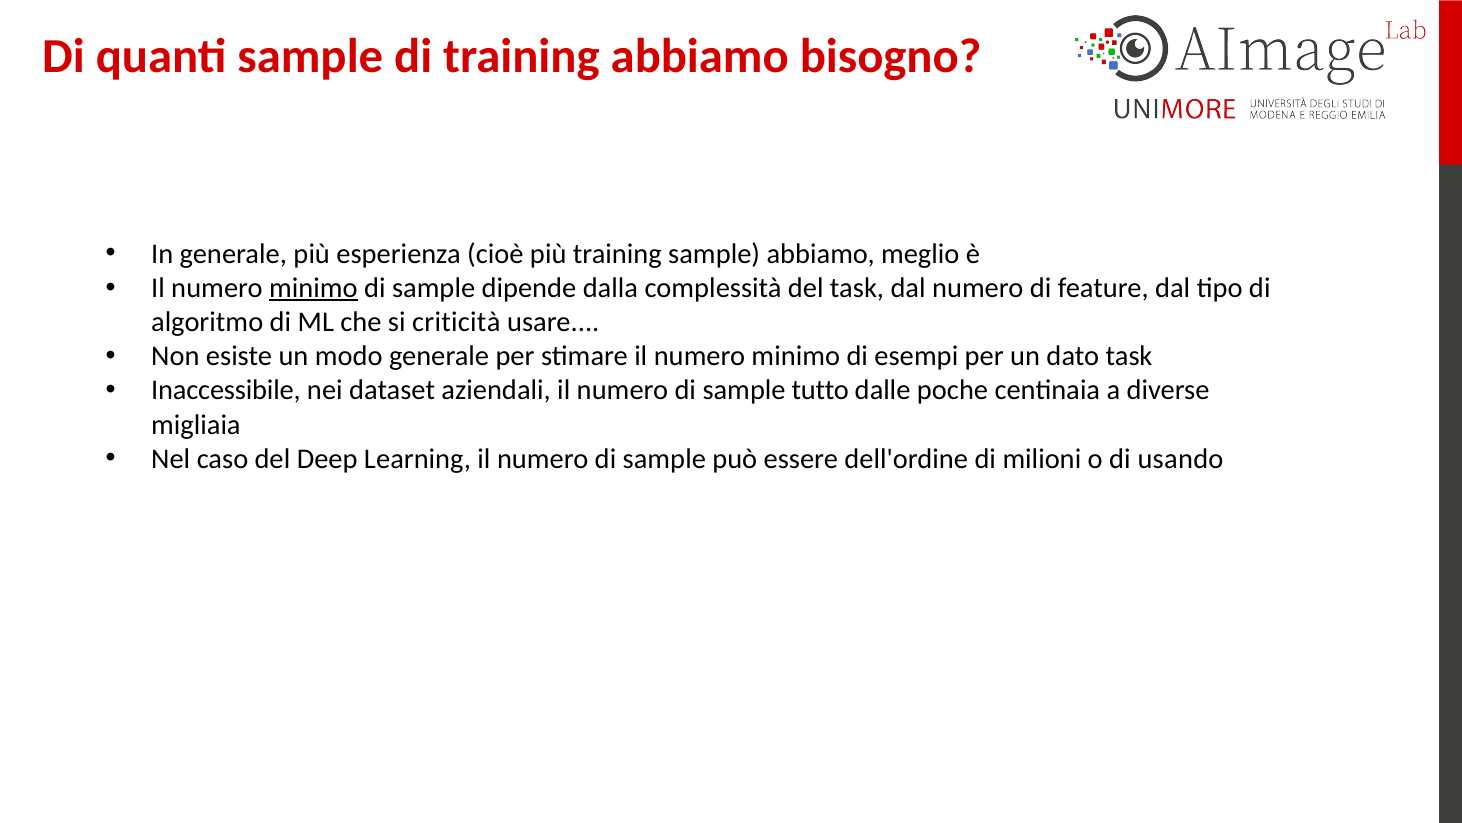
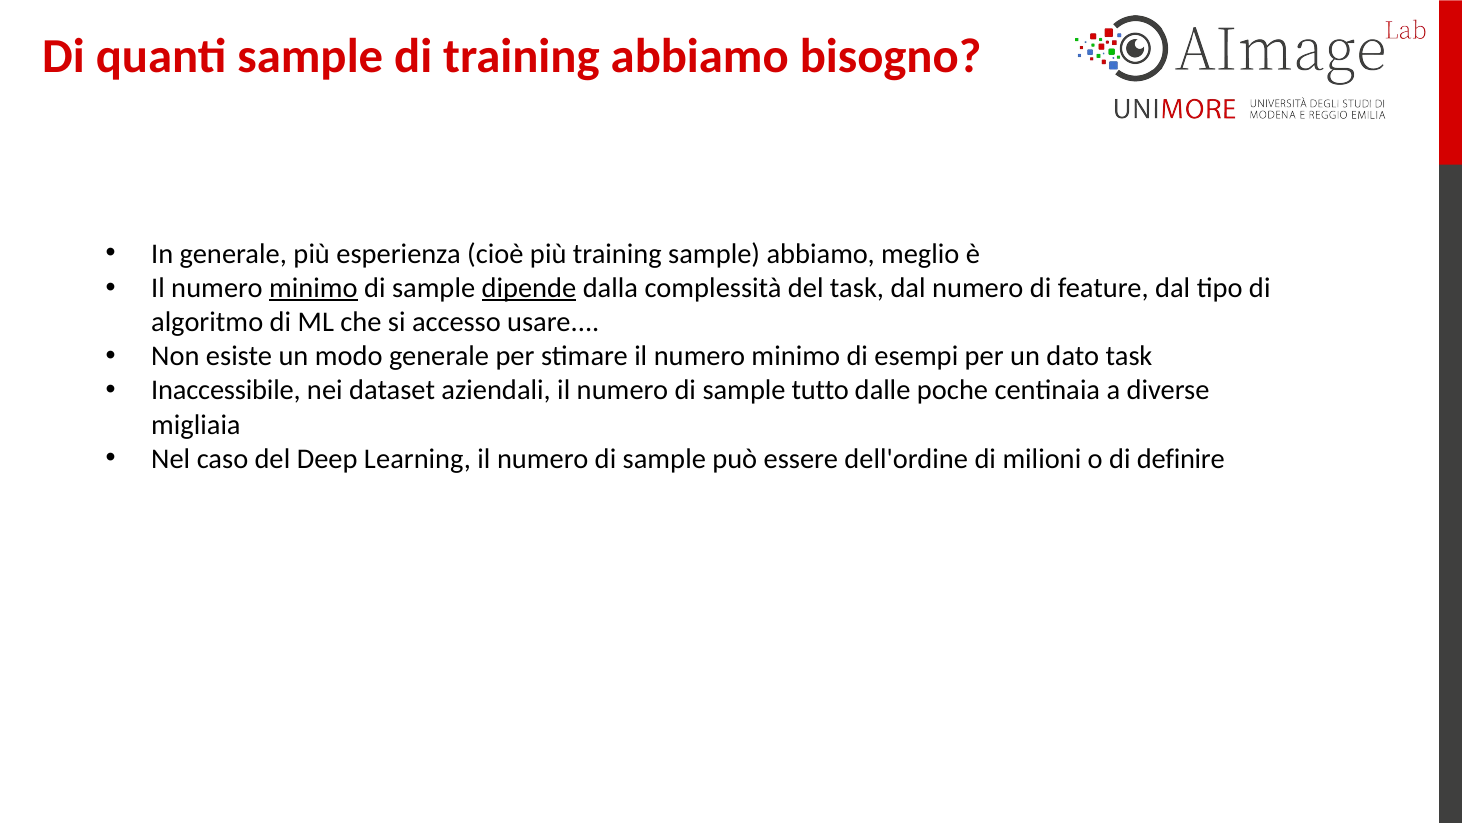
dipende underline: none -> present
criticità: criticità -> accesso
usando: usando -> definire
